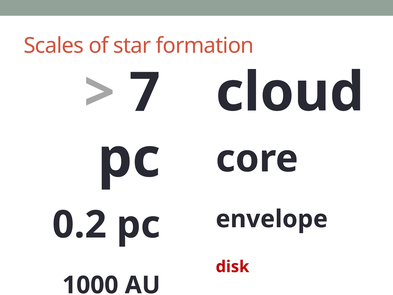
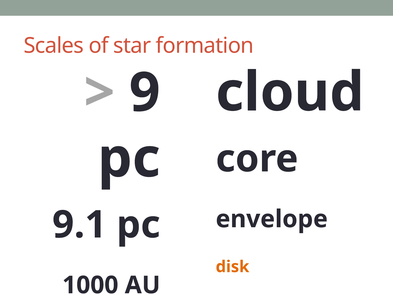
7: 7 -> 9
0.2: 0.2 -> 9.1
disk colour: red -> orange
